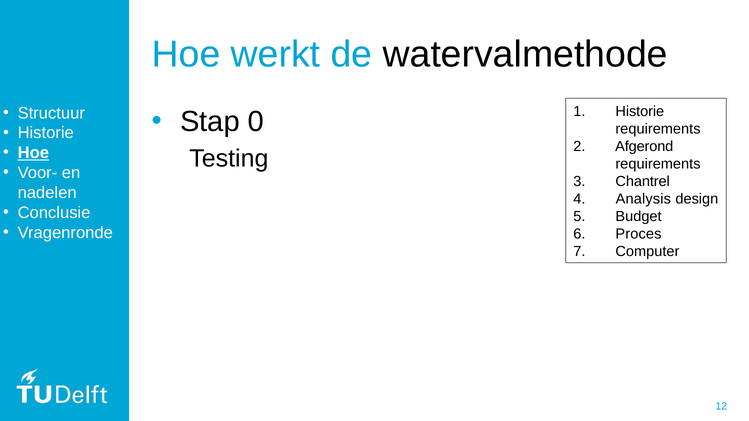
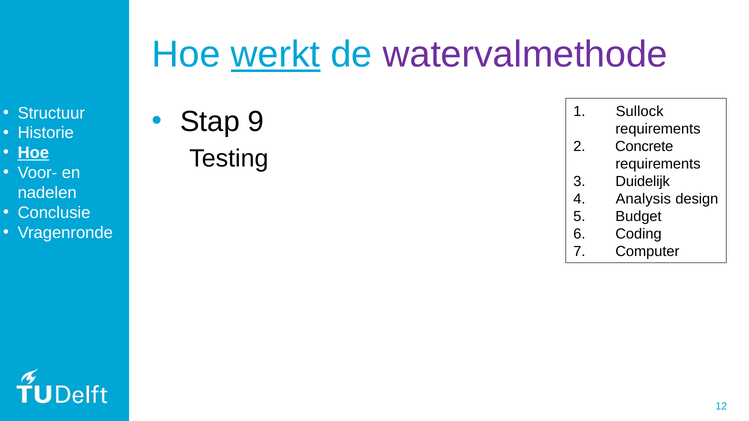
werkt underline: none -> present
watervalmethode colour: black -> purple
Historie at (640, 112): Historie -> Sullock
0: 0 -> 9
Afgerond: Afgerond -> Concrete
Chantrel: Chantrel -> Duidelijk
Proces: Proces -> Coding
